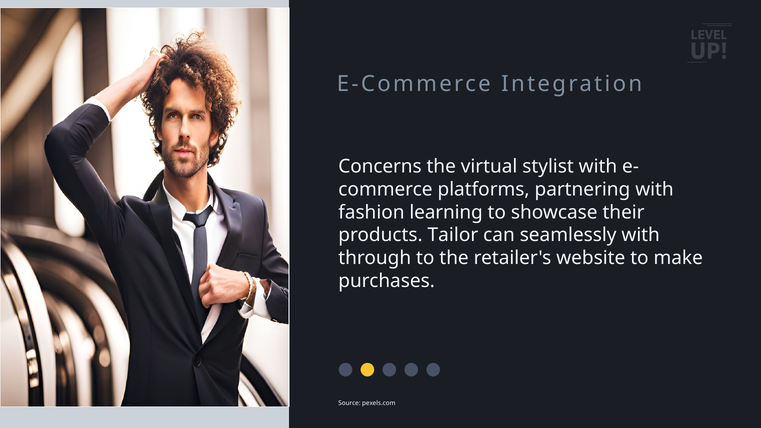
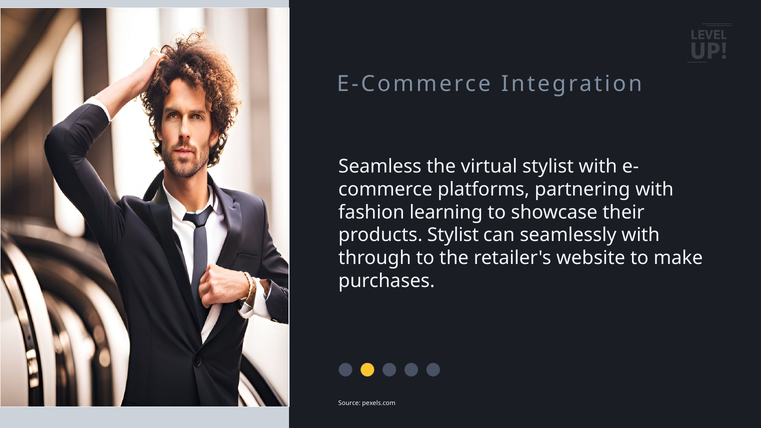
Concerns: Concerns -> Seamless
products Tailor: Tailor -> Stylist
